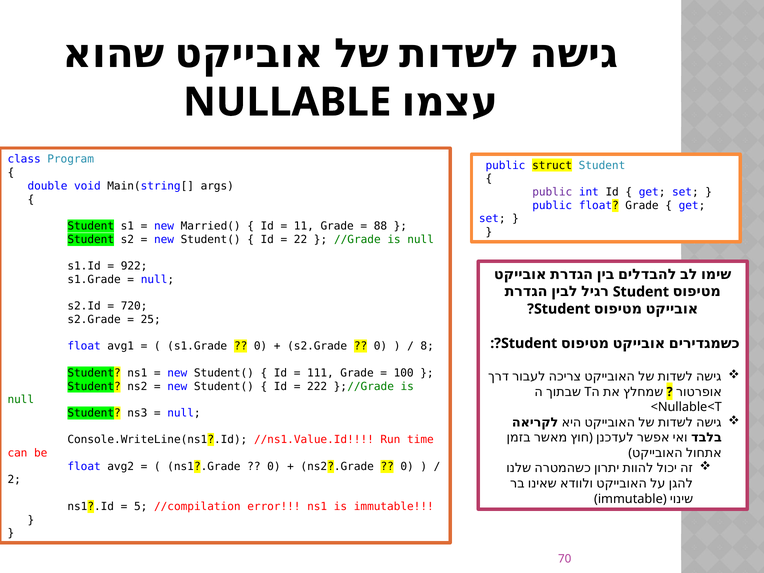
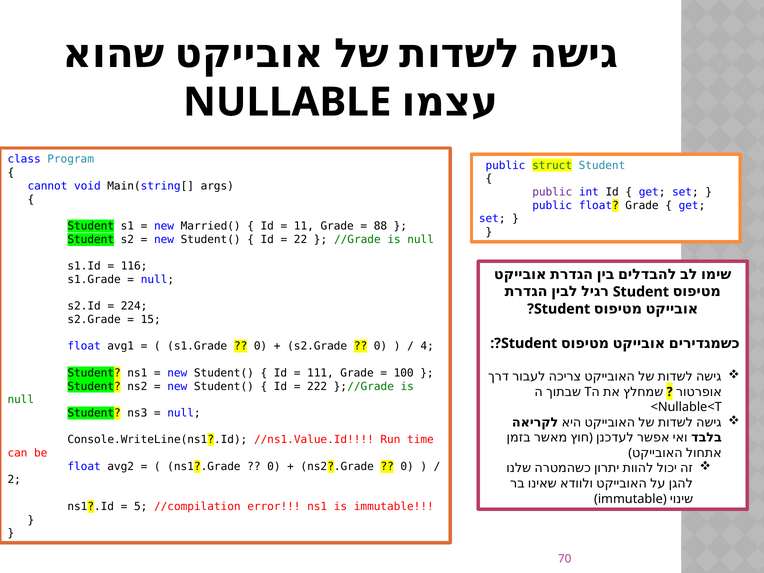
struct colour: black -> green
double: double -> cannot
922: 922 -> 116
720: 720 -> 224
25: 25 -> 15
8: 8 -> 4
